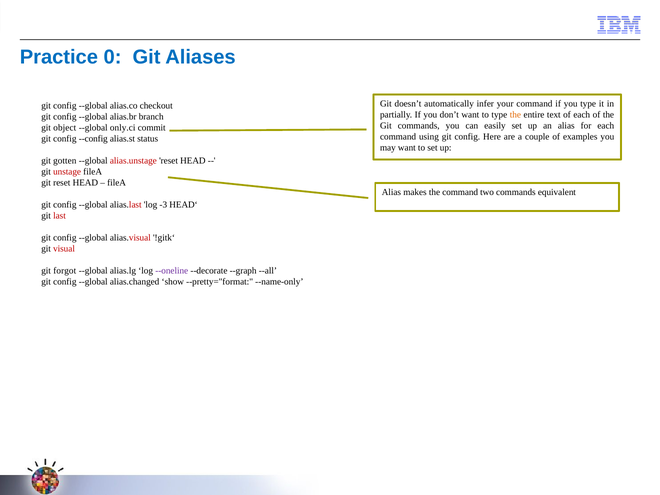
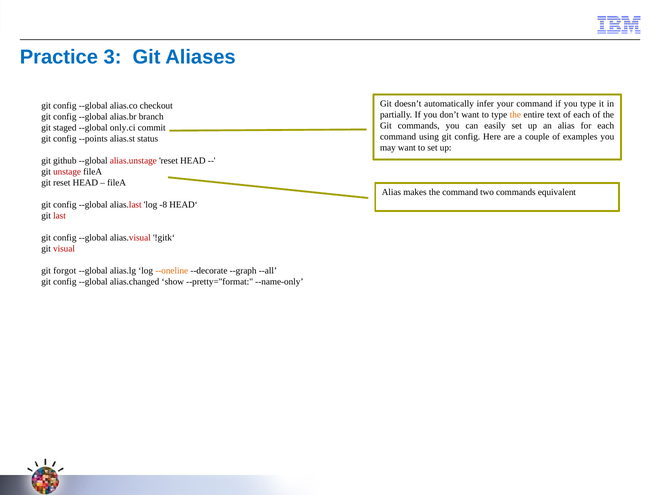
0: 0 -> 3
object: object -> staged
--config: --config -> --points
gotten: gotten -> github
-3: -3 -> -8
--oneline colour: purple -> orange
